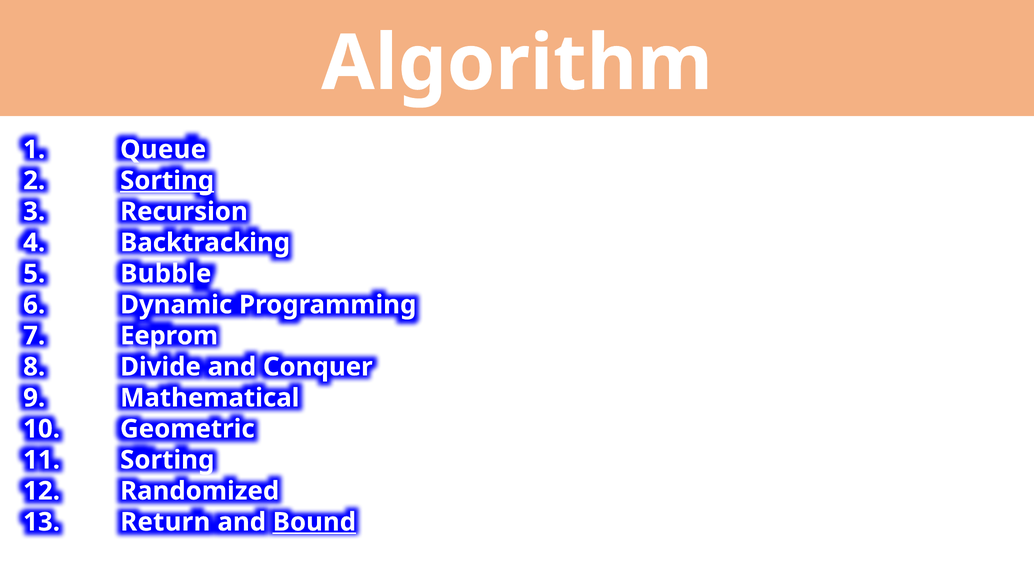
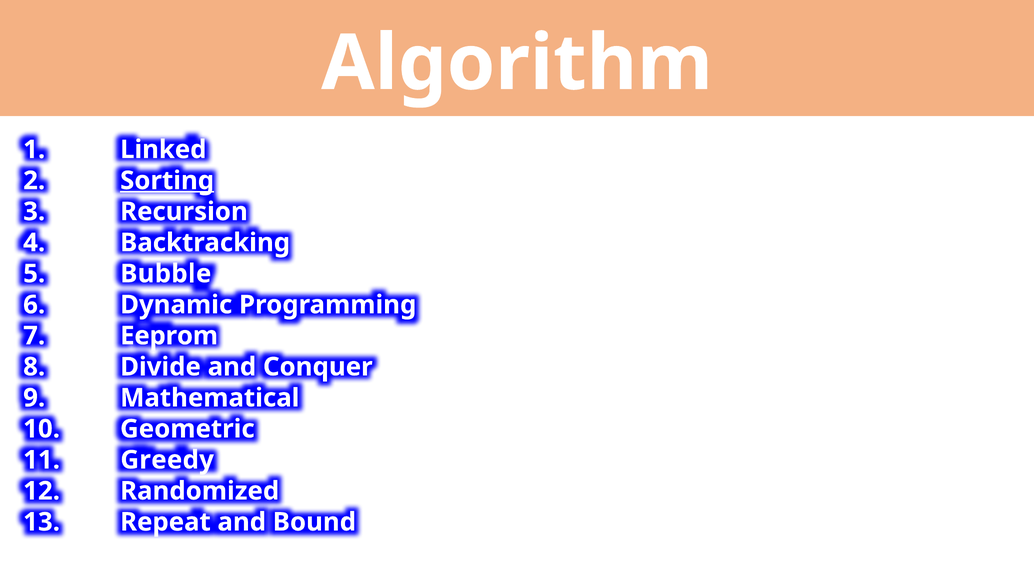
Queue: Queue -> Linked
Sorting at (167, 460): Sorting -> Greedy
Return: Return -> Repeat
Bound underline: present -> none
